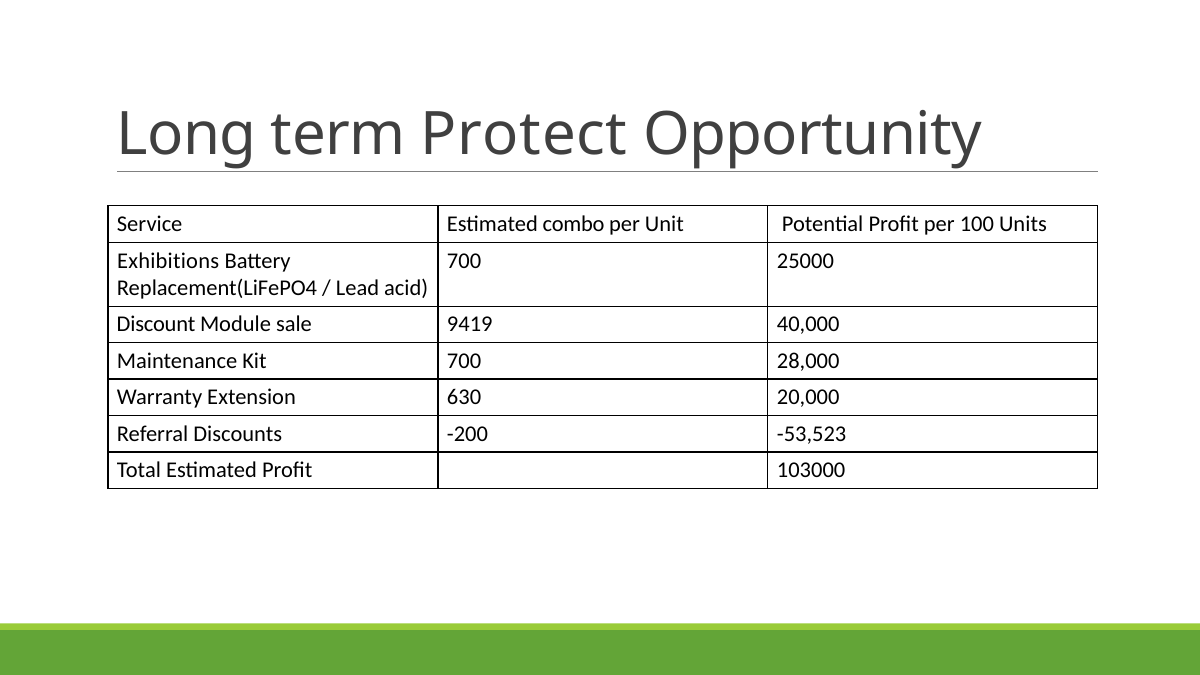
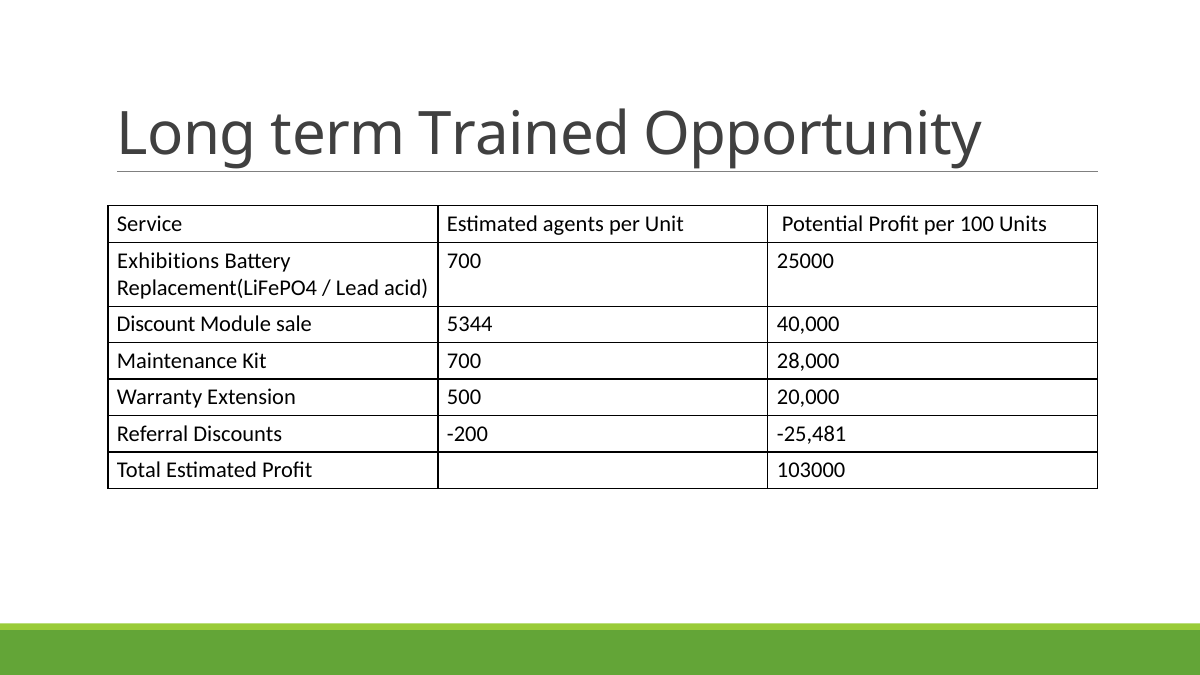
Protect: Protect -> Trained
combo: combo -> agents
9419: 9419 -> 5344
630: 630 -> 500
-53,523: -53,523 -> -25,481
